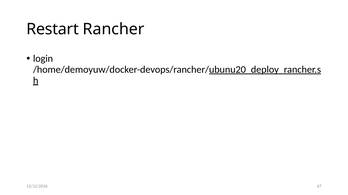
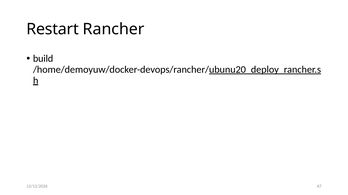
login: login -> build
